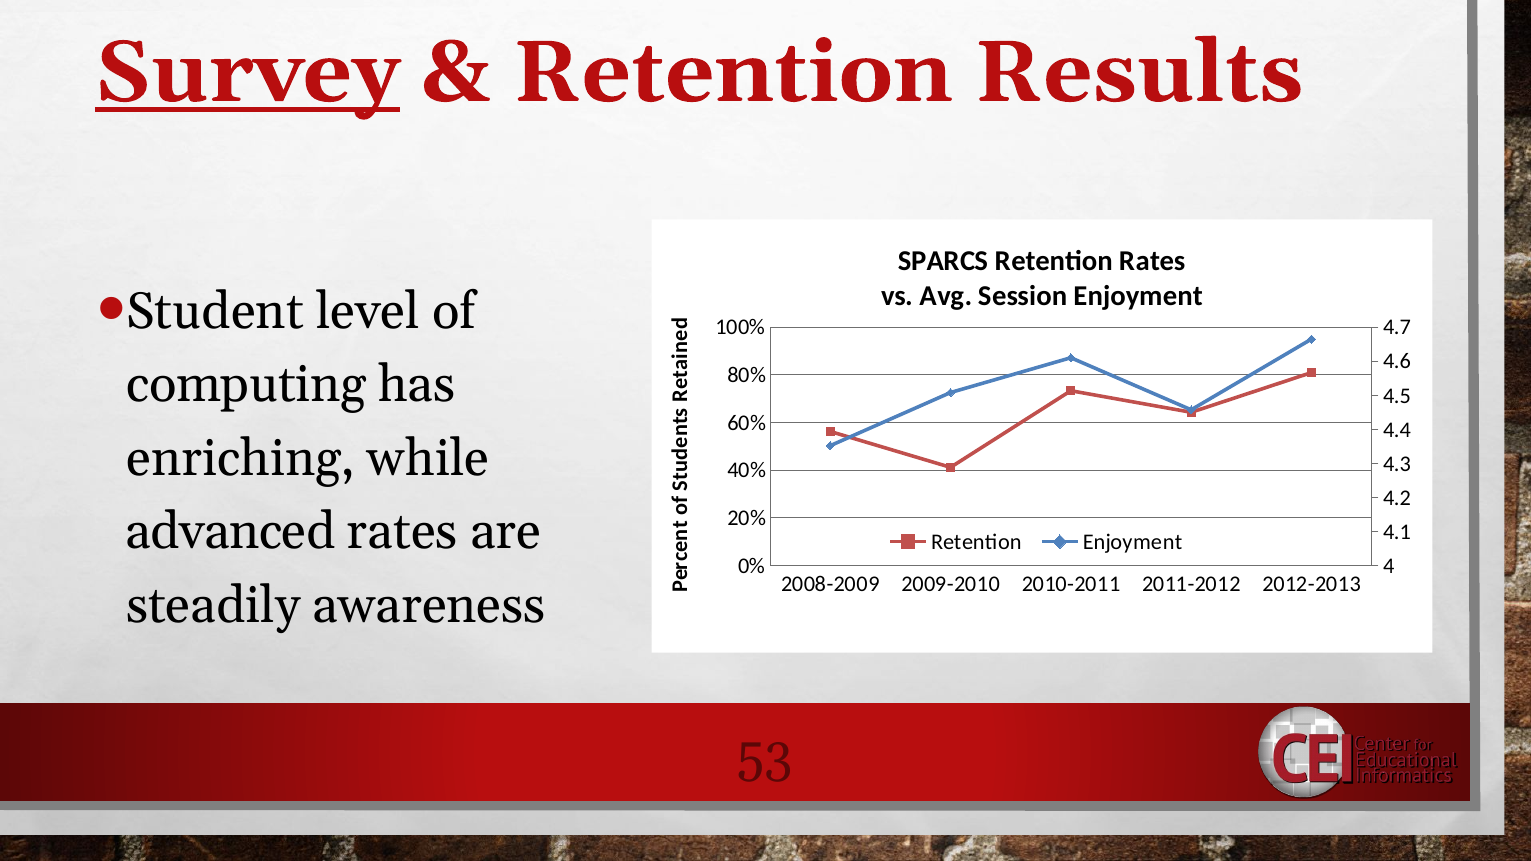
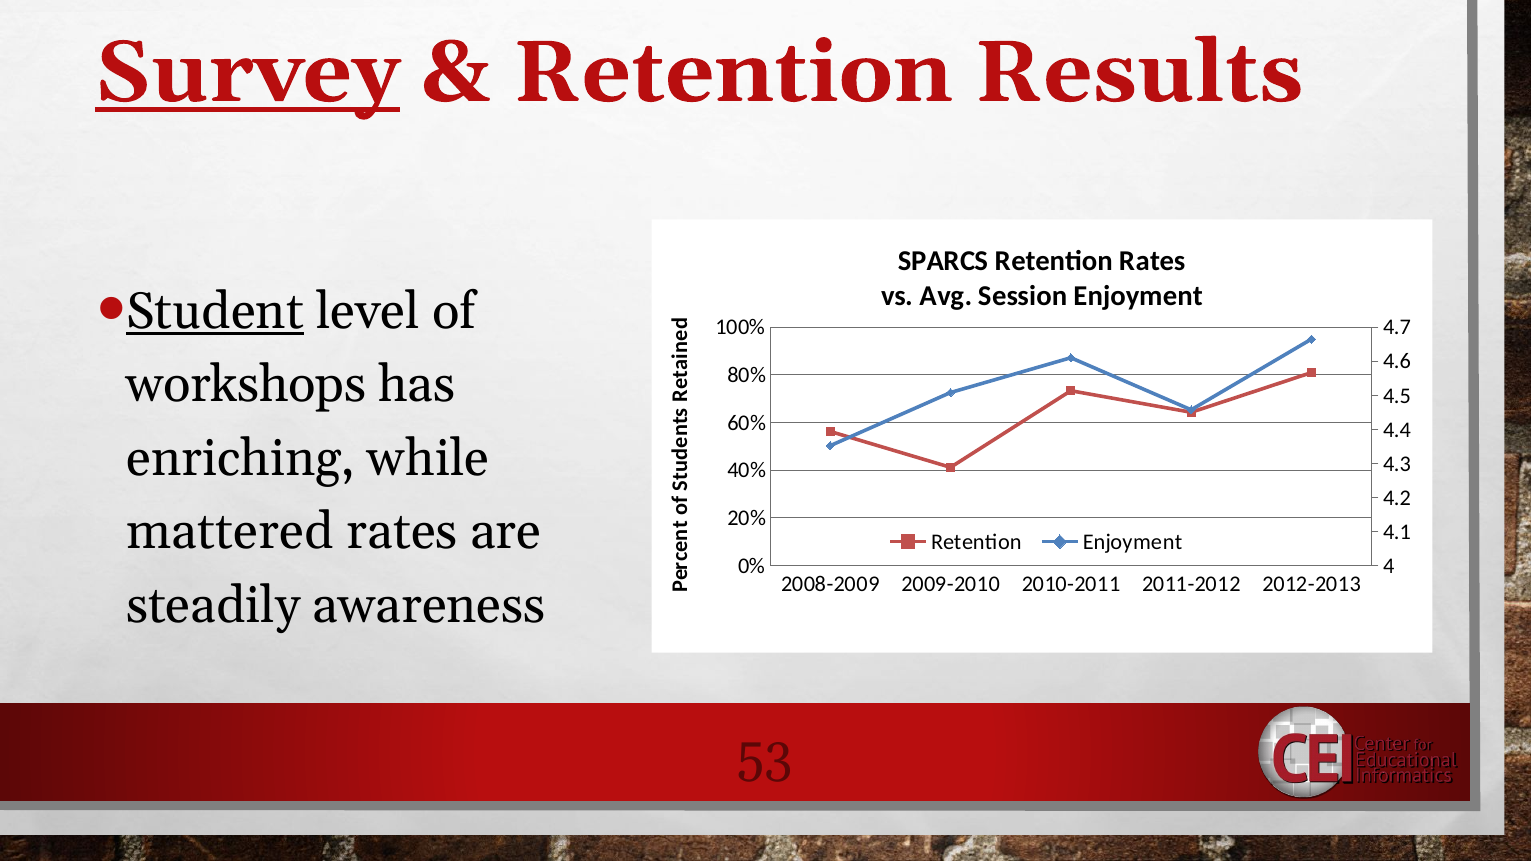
Student underline: none -> present
computing: computing -> workshops
advanced: advanced -> mattered
